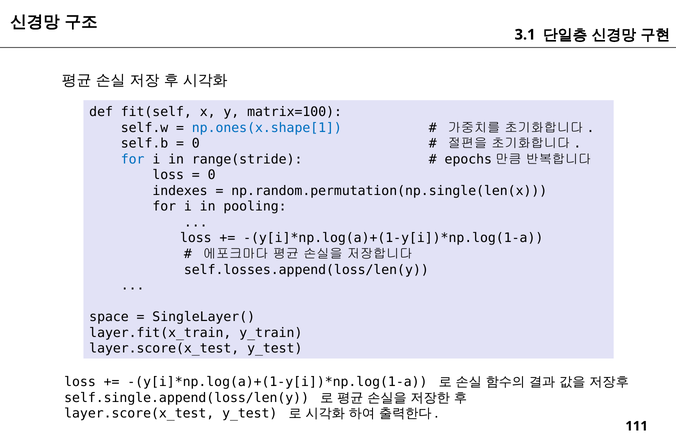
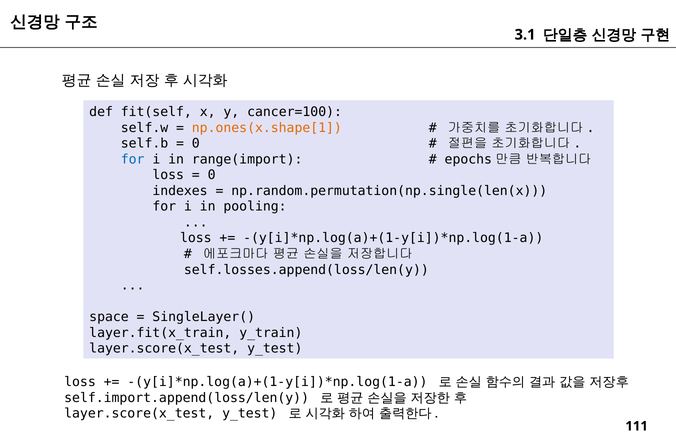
matrix=100: matrix=100 -> cancer=100
np.ones(x.shape[1 colour: blue -> orange
range(stride: range(stride -> range(import
self.single.append(loss/len(y: self.single.append(loss/len(y -> self.import.append(loss/len(y
